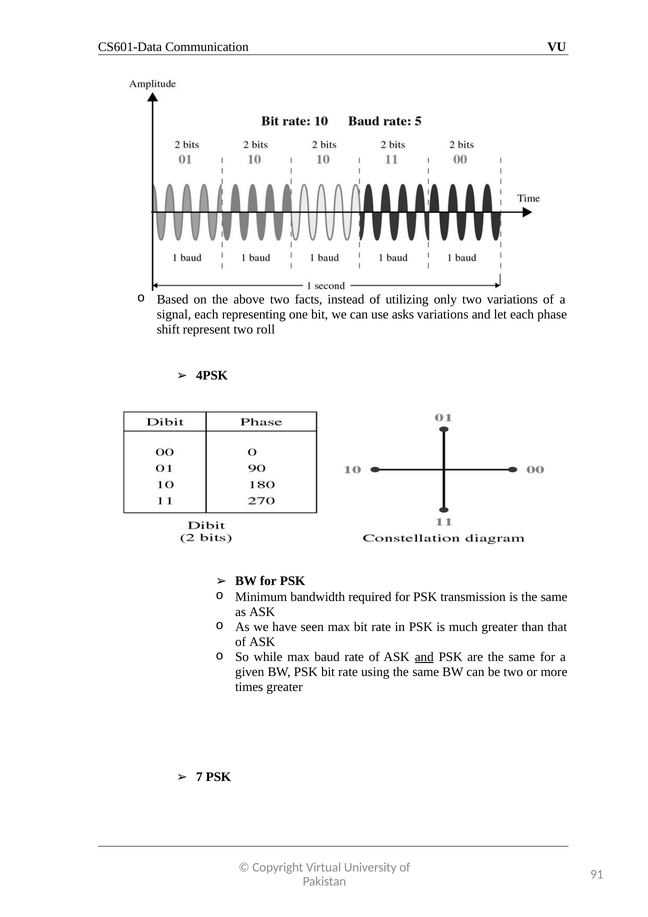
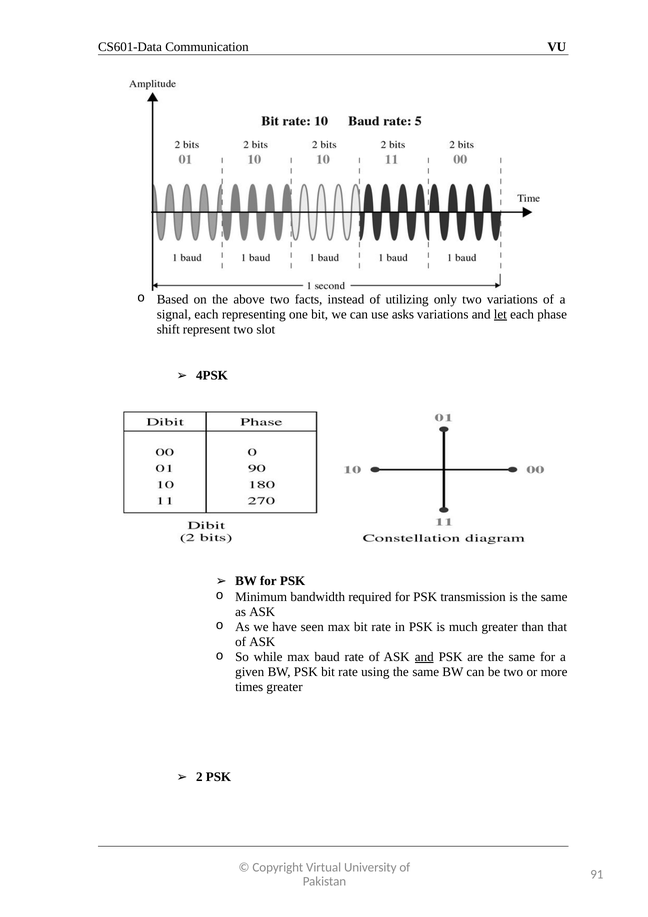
let underline: none -> present
roll: roll -> slot
7: 7 -> 2
